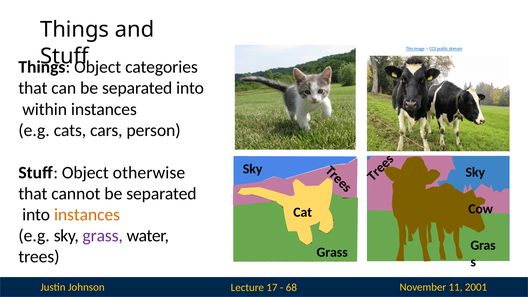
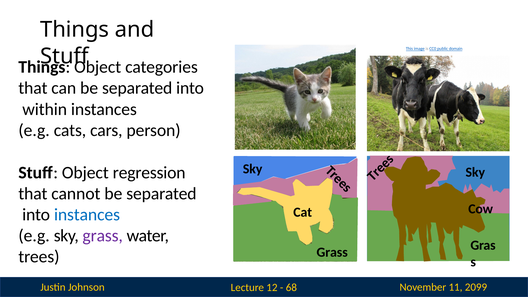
otherwise: otherwise -> regression
instances at (87, 215) colour: orange -> blue
17: 17 -> 12
2001: 2001 -> 2099
